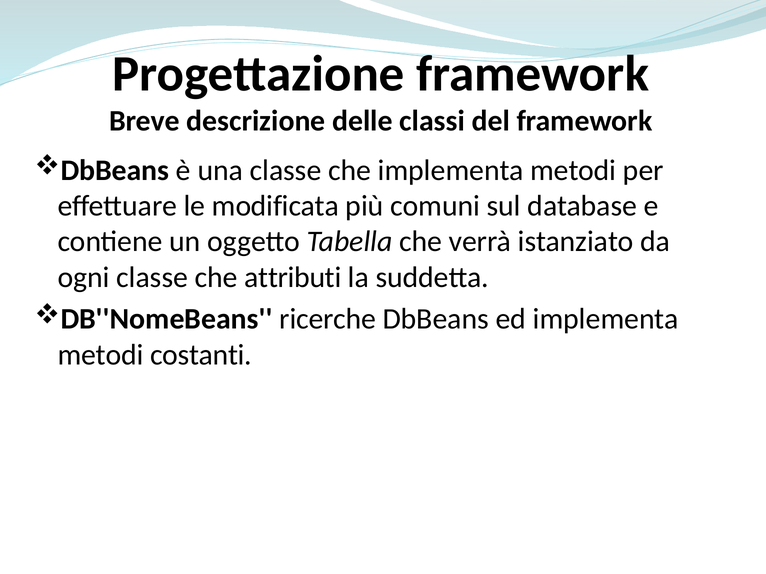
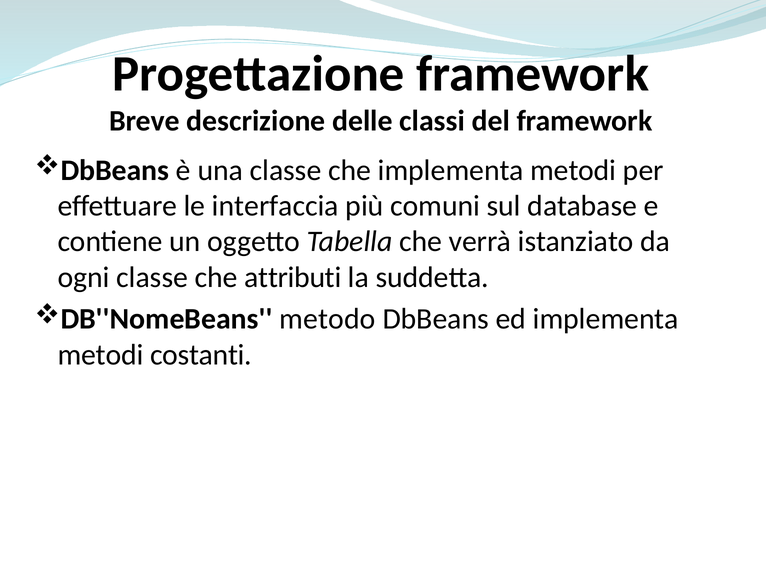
modificata: modificata -> interfaccia
ricerche: ricerche -> metodo
